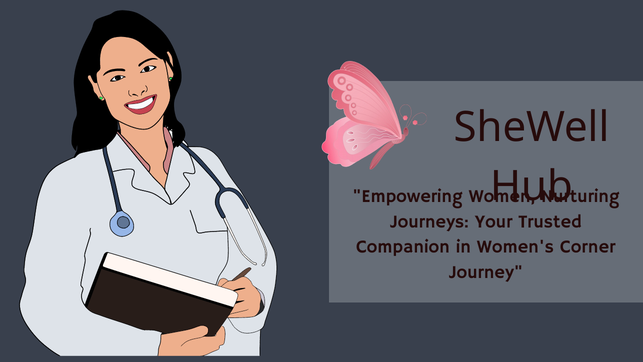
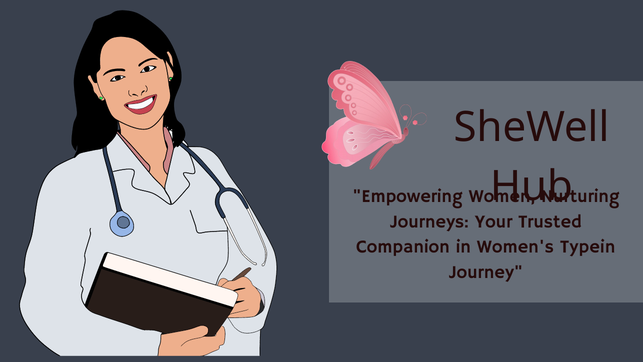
Corner: Corner -> Typein
